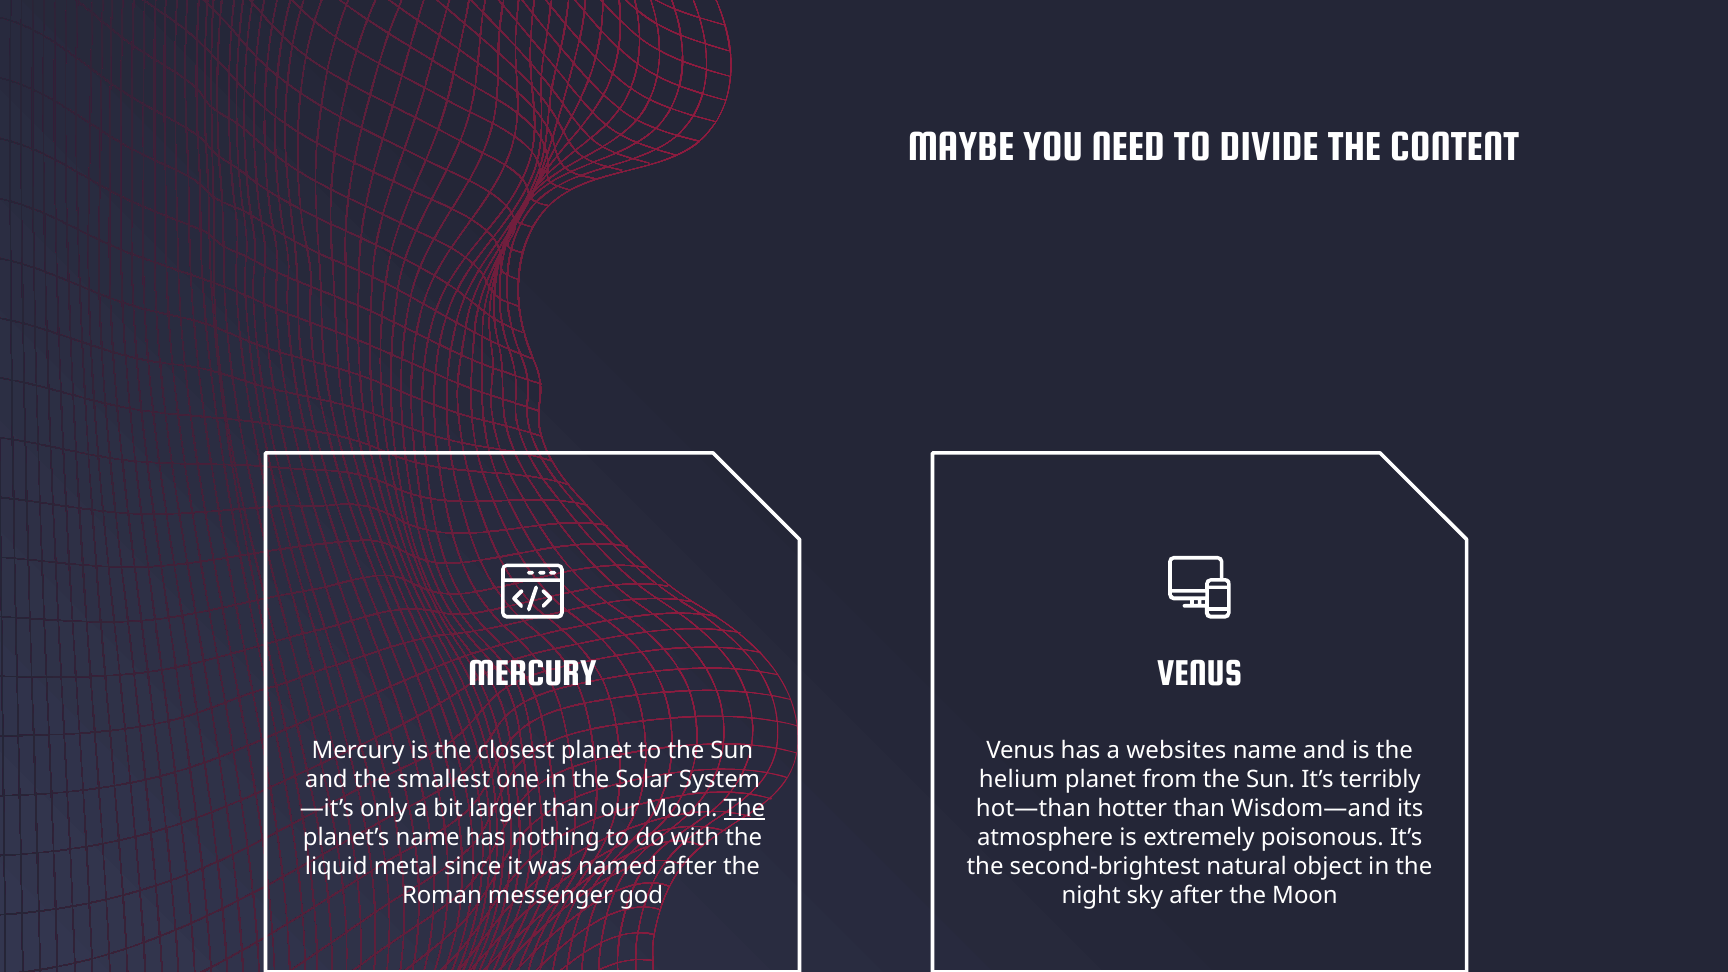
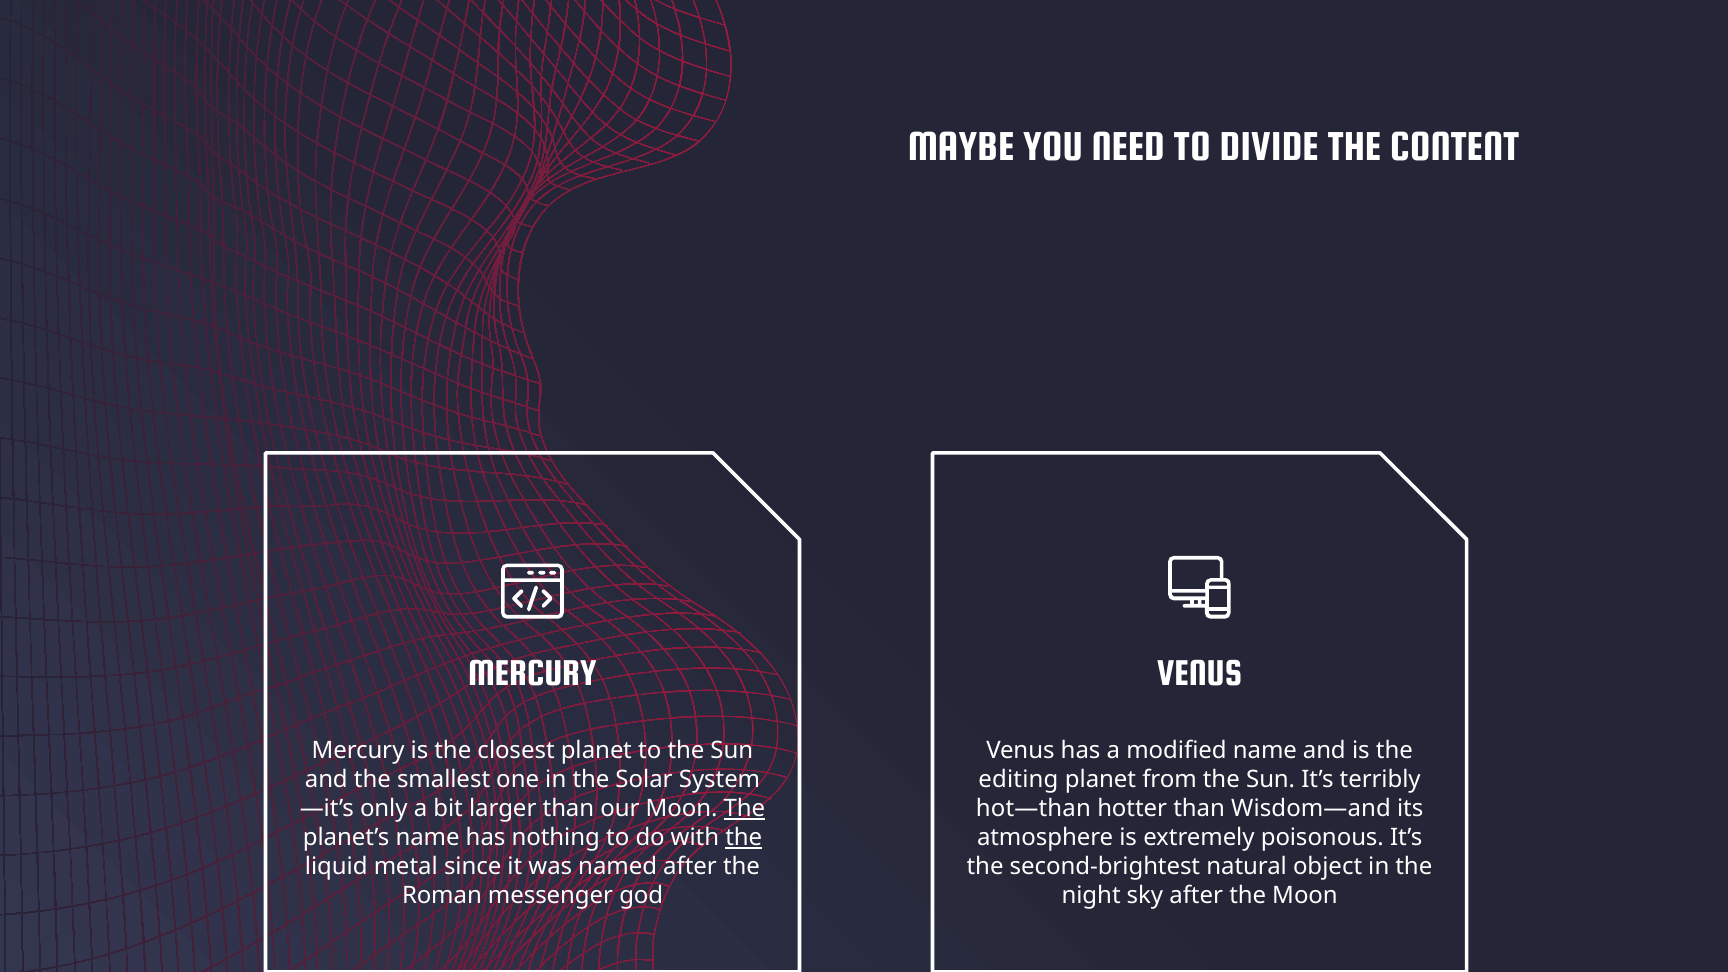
websites: websites -> modified
helium: helium -> editing
the at (744, 838) underline: none -> present
